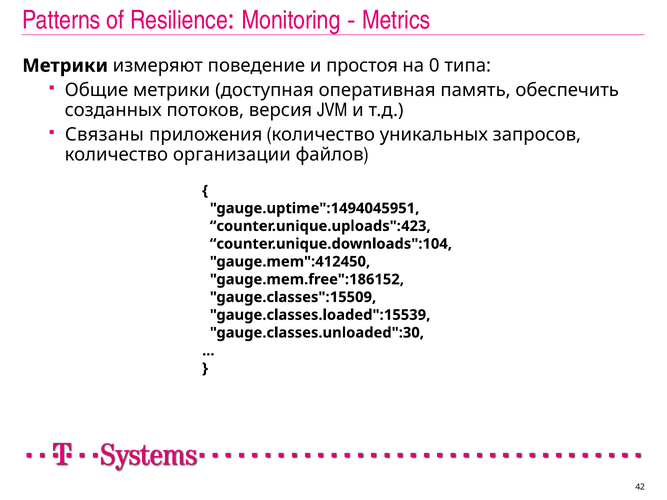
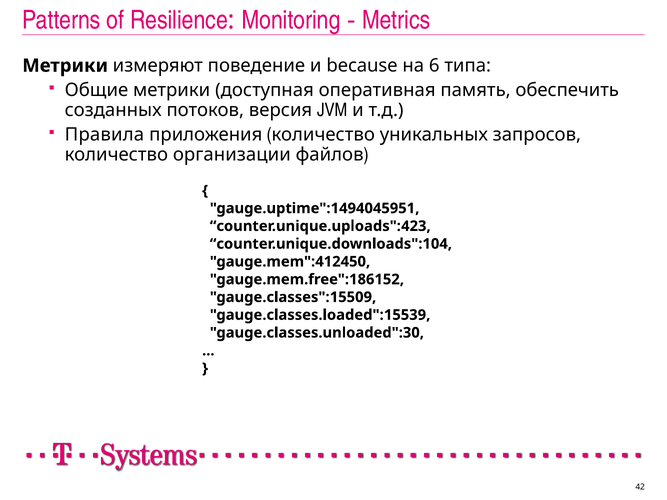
простоя: простоя -> because
0: 0 -> 6
Связаны: Связаны -> Правила
